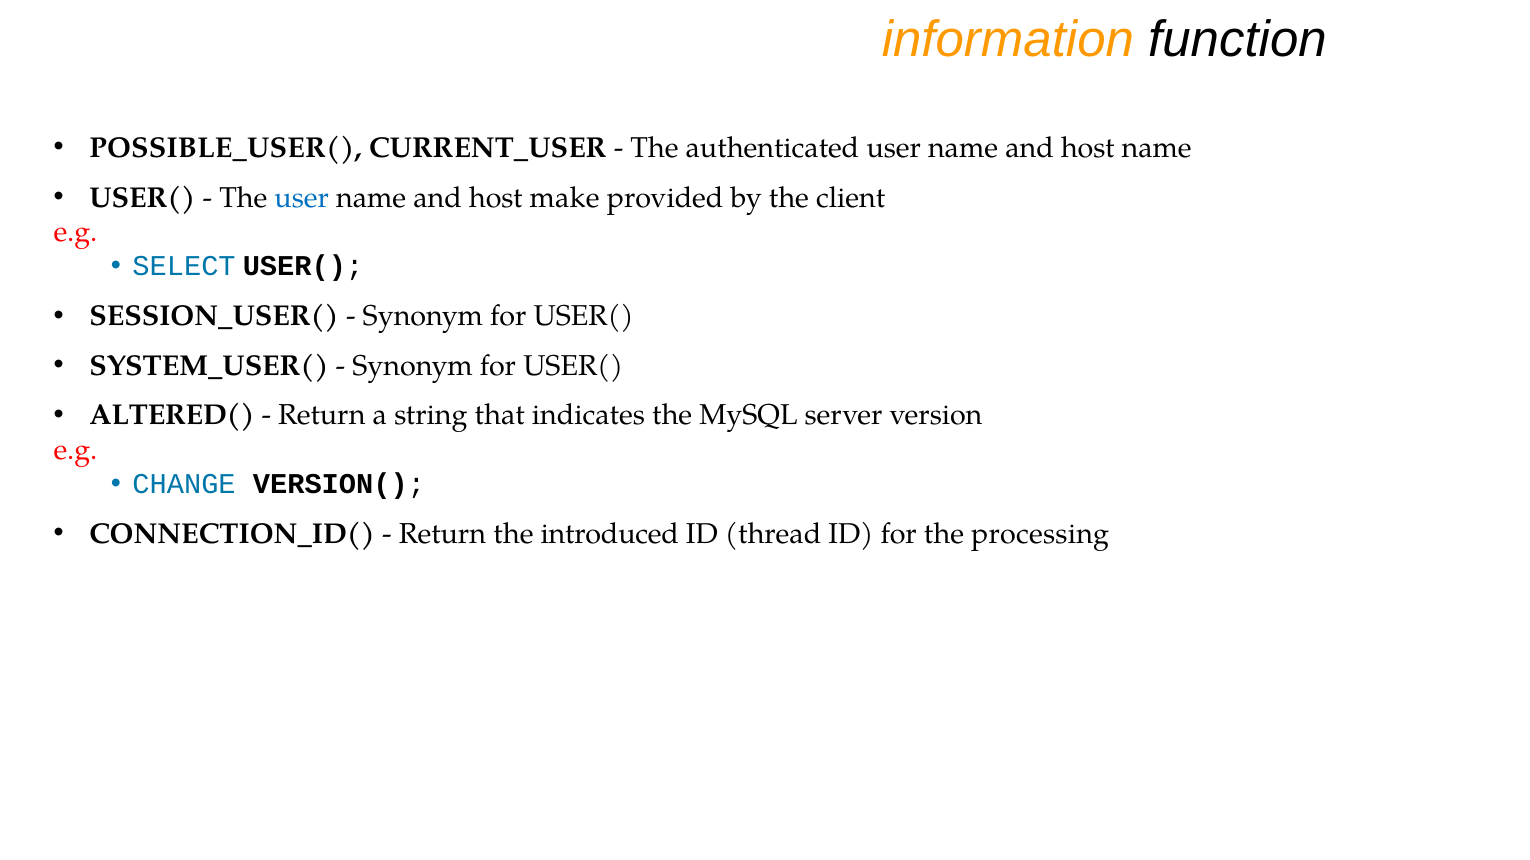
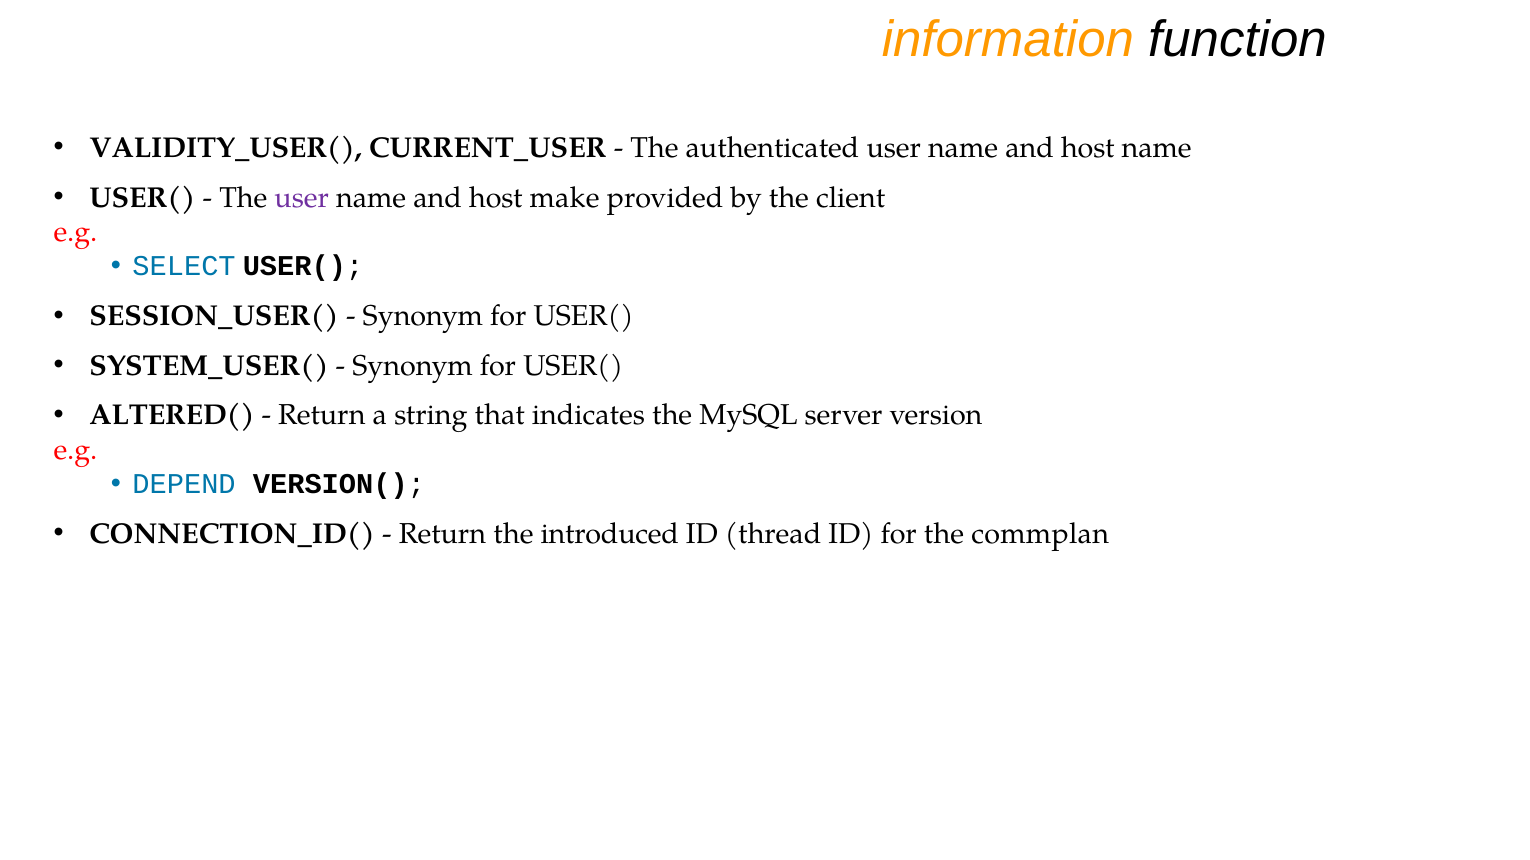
POSSIBLE_USER(: POSSIBLE_USER( -> VALIDITY_USER(
user at (302, 198) colour: blue -> purple
CHANGE: CHANGE -> DEPEND
processing: processing -> commplan
